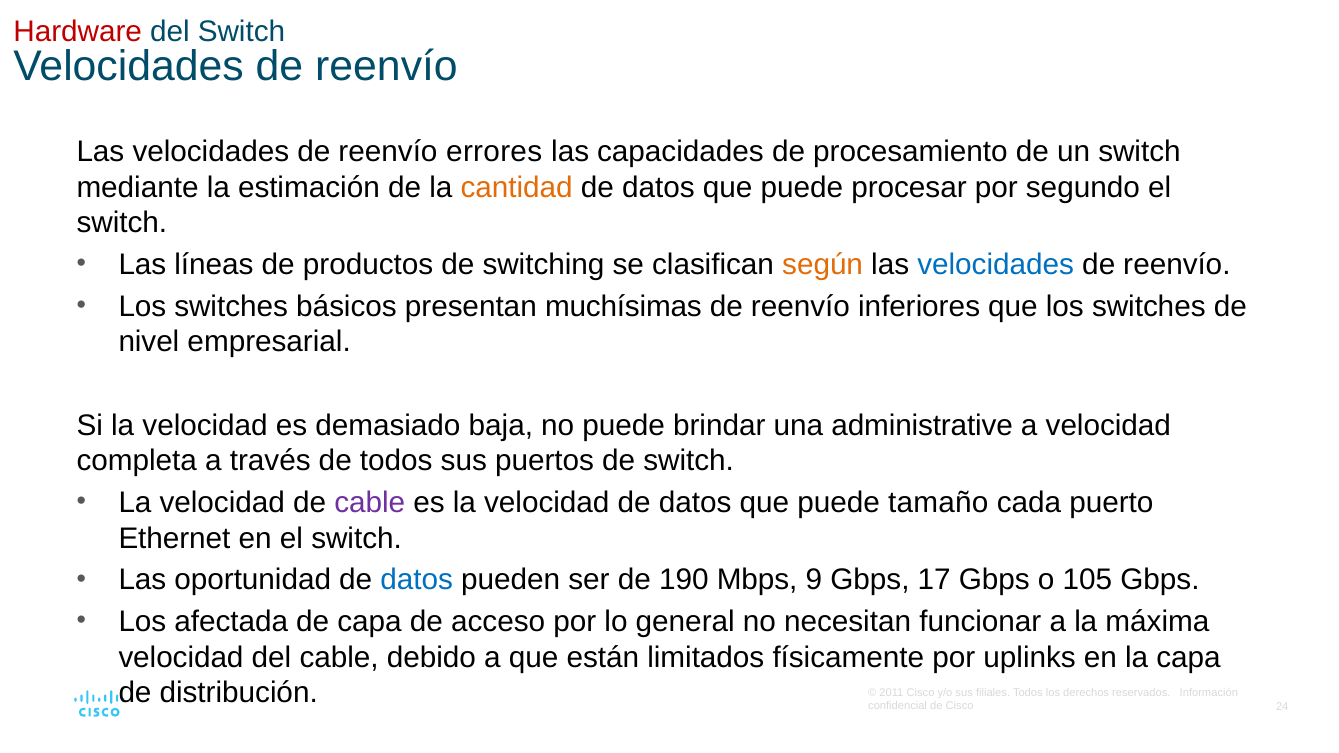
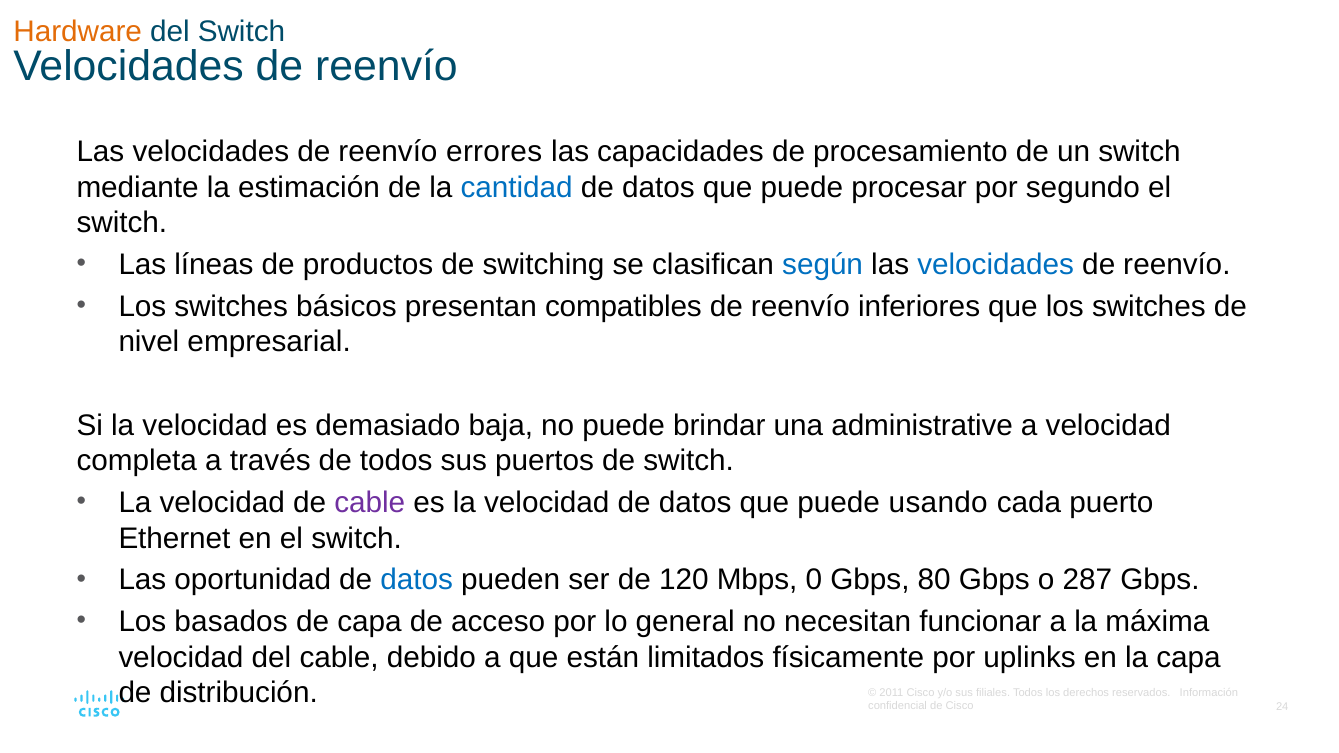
Hardware colour: red -> orange
cantidad colour: orange -> blue
según colour: orange -> blue
muchísimas: muchísimas -> compatibles
tamaño: tamaño -> usando
190: 190 -> 120
9: 9 -> 0
17: 17 -> 80
105: 105 -> 287
afectada: afectada -> basados
